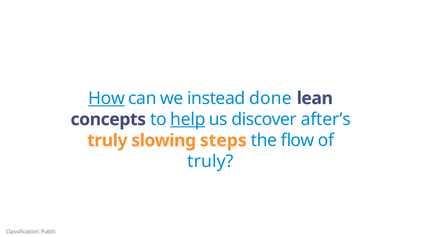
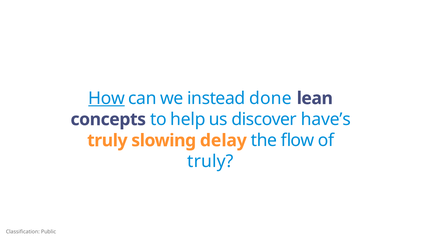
help underline: present -> none
after’s: after’s -> have’s
steps: steps -> delay
